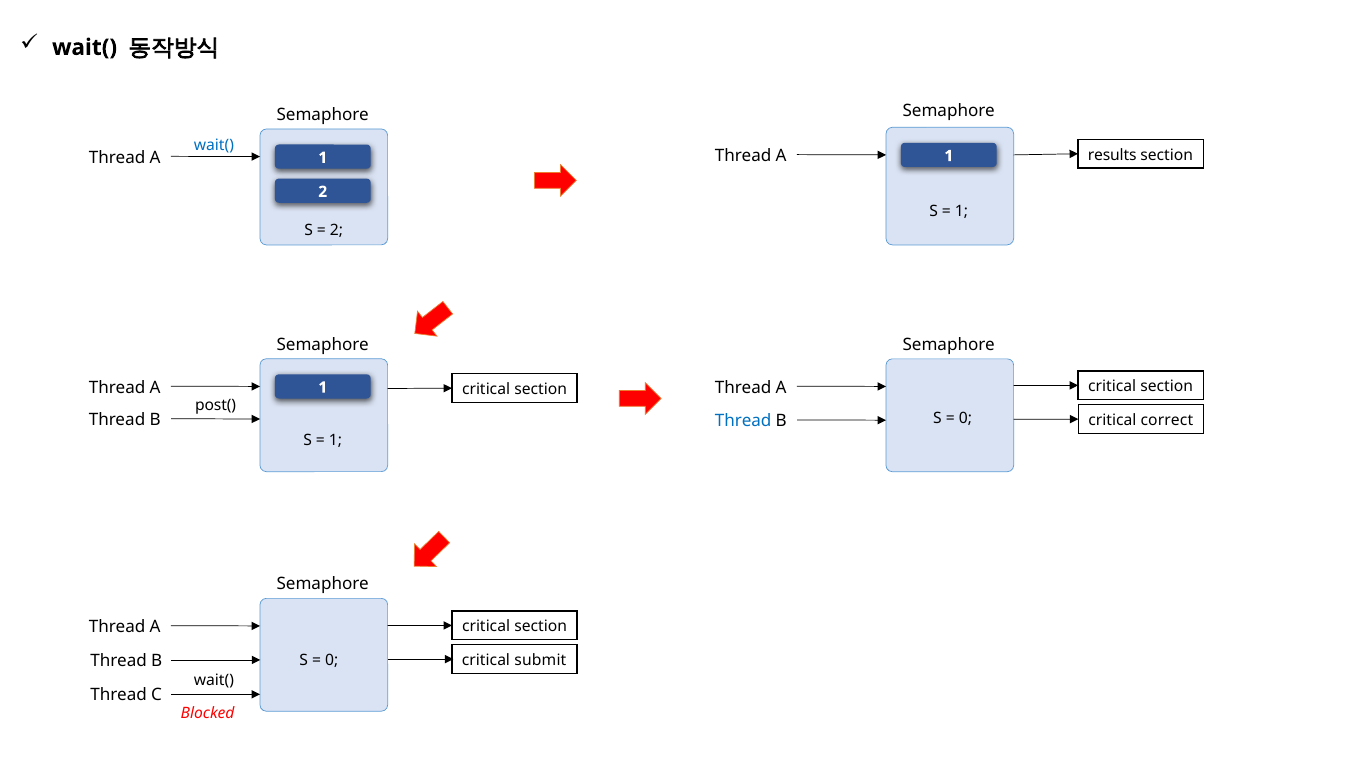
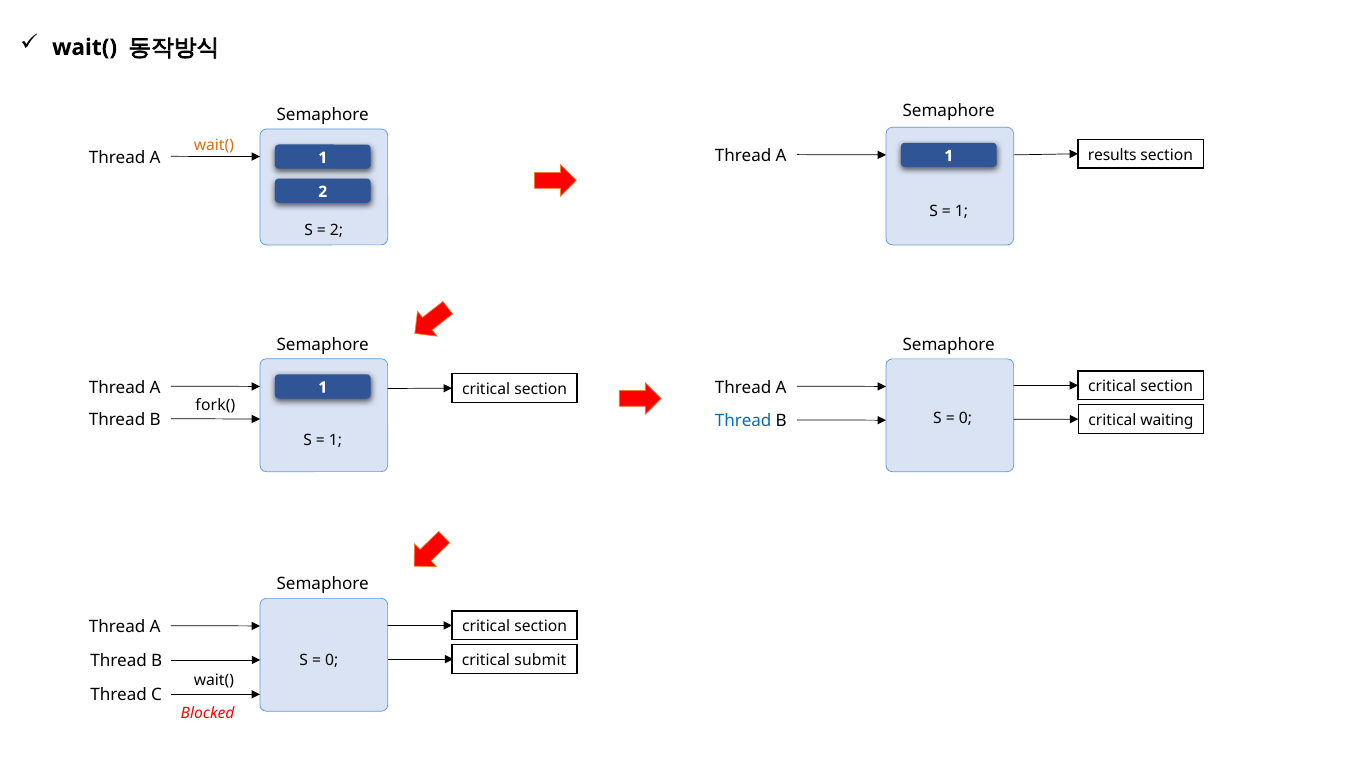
wait( at (214, 145) colour: blue -> orange
post(: post( -> fork(
correct: correct -> waiting
